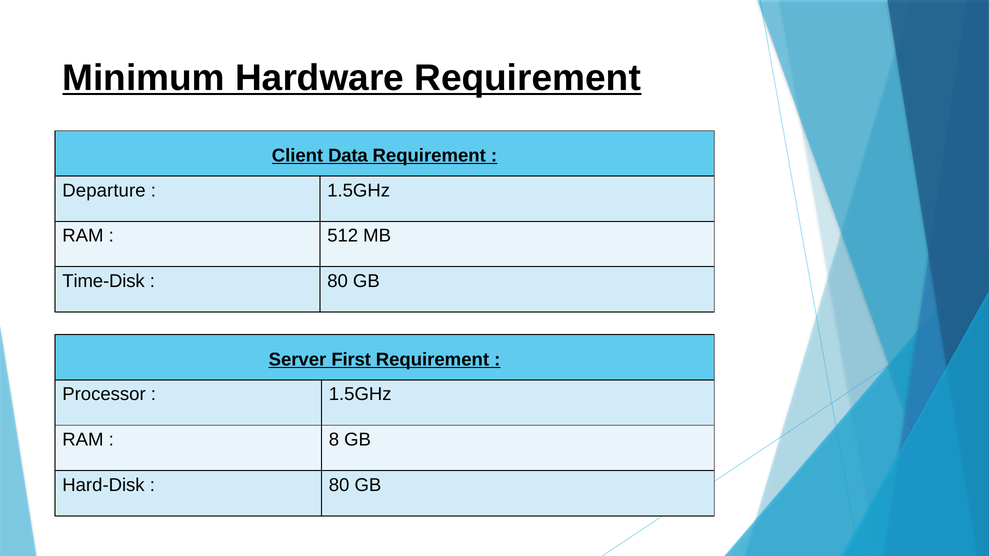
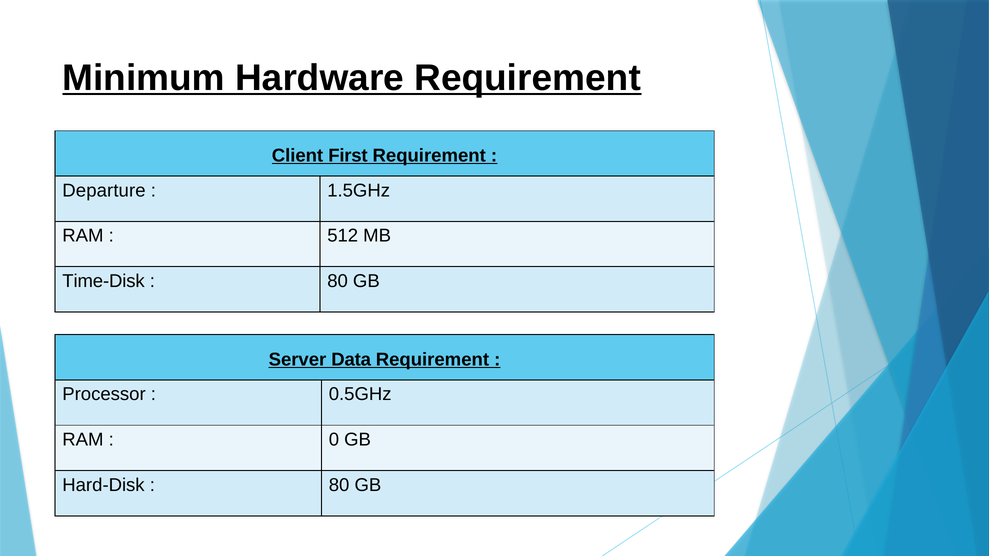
Data: Data -> First
First: First -> Data
1.5GHz at (360, 395): 1.5GHz -> 0.5GHz
8: 8 -> 0
